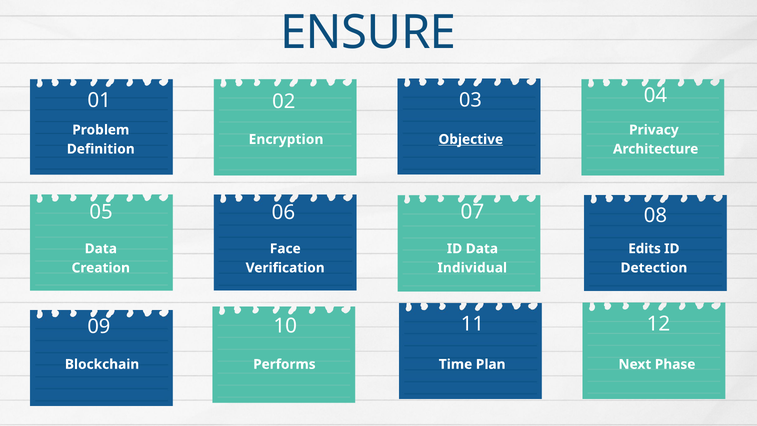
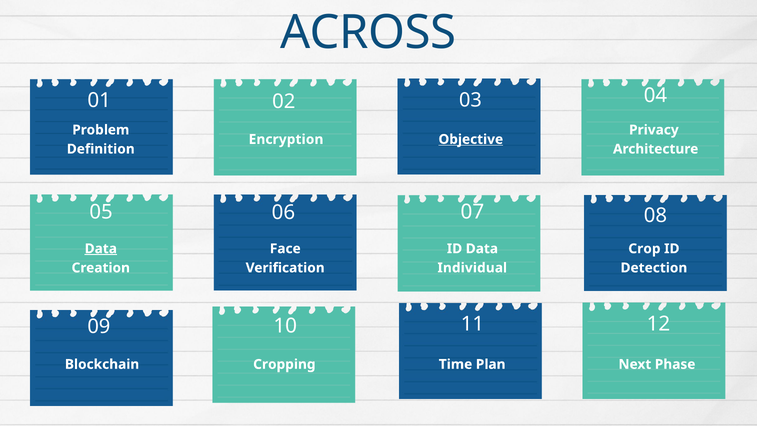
ENSURE: ENSURE -> ACROSS
Data at (101, 249) underline: none -> present
Edits: Edits -> Crop
Performs: Performs -> Cropping
